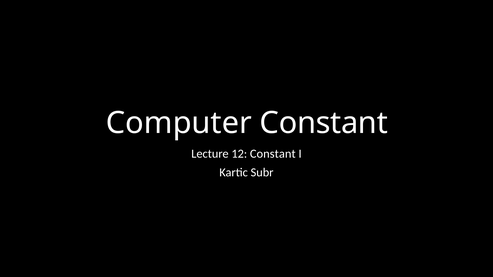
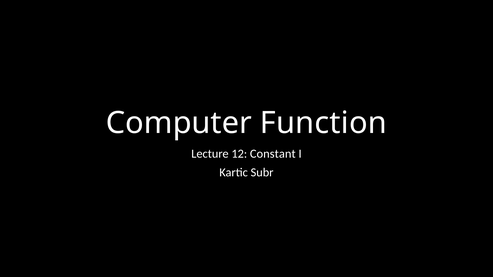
Computer Constant: Constant -> Function
